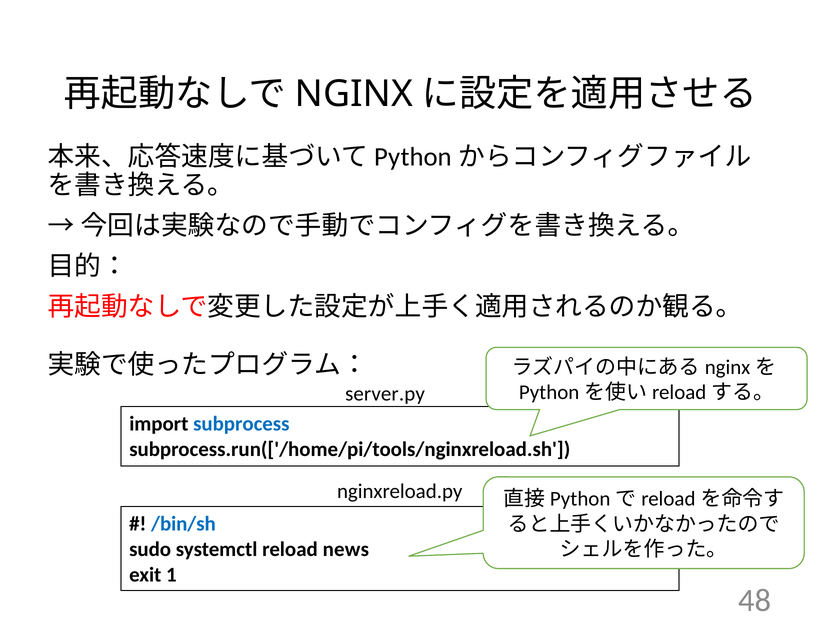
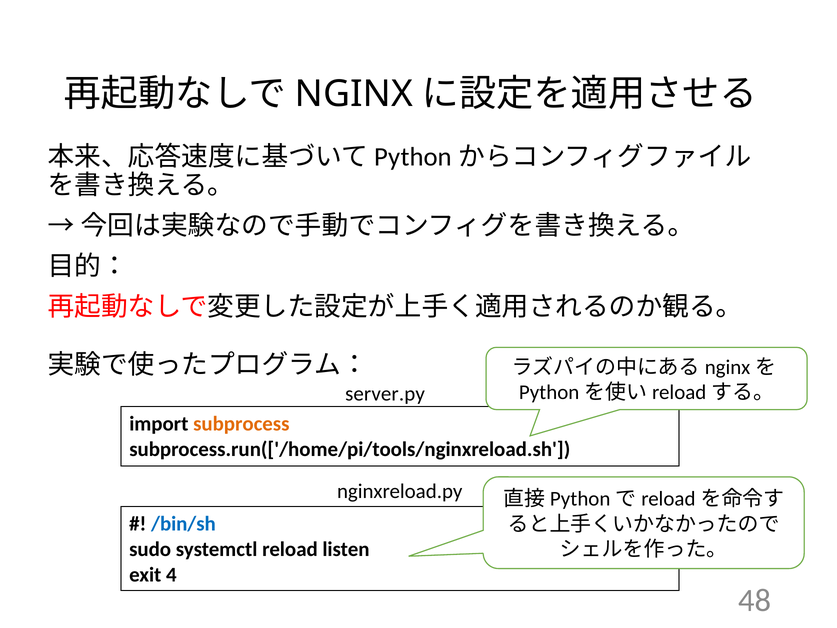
subprocess colour: blue -> orange
news: news -> listen
1: 1 -> 4
